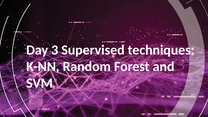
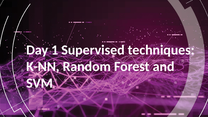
3: 3 -> 1
